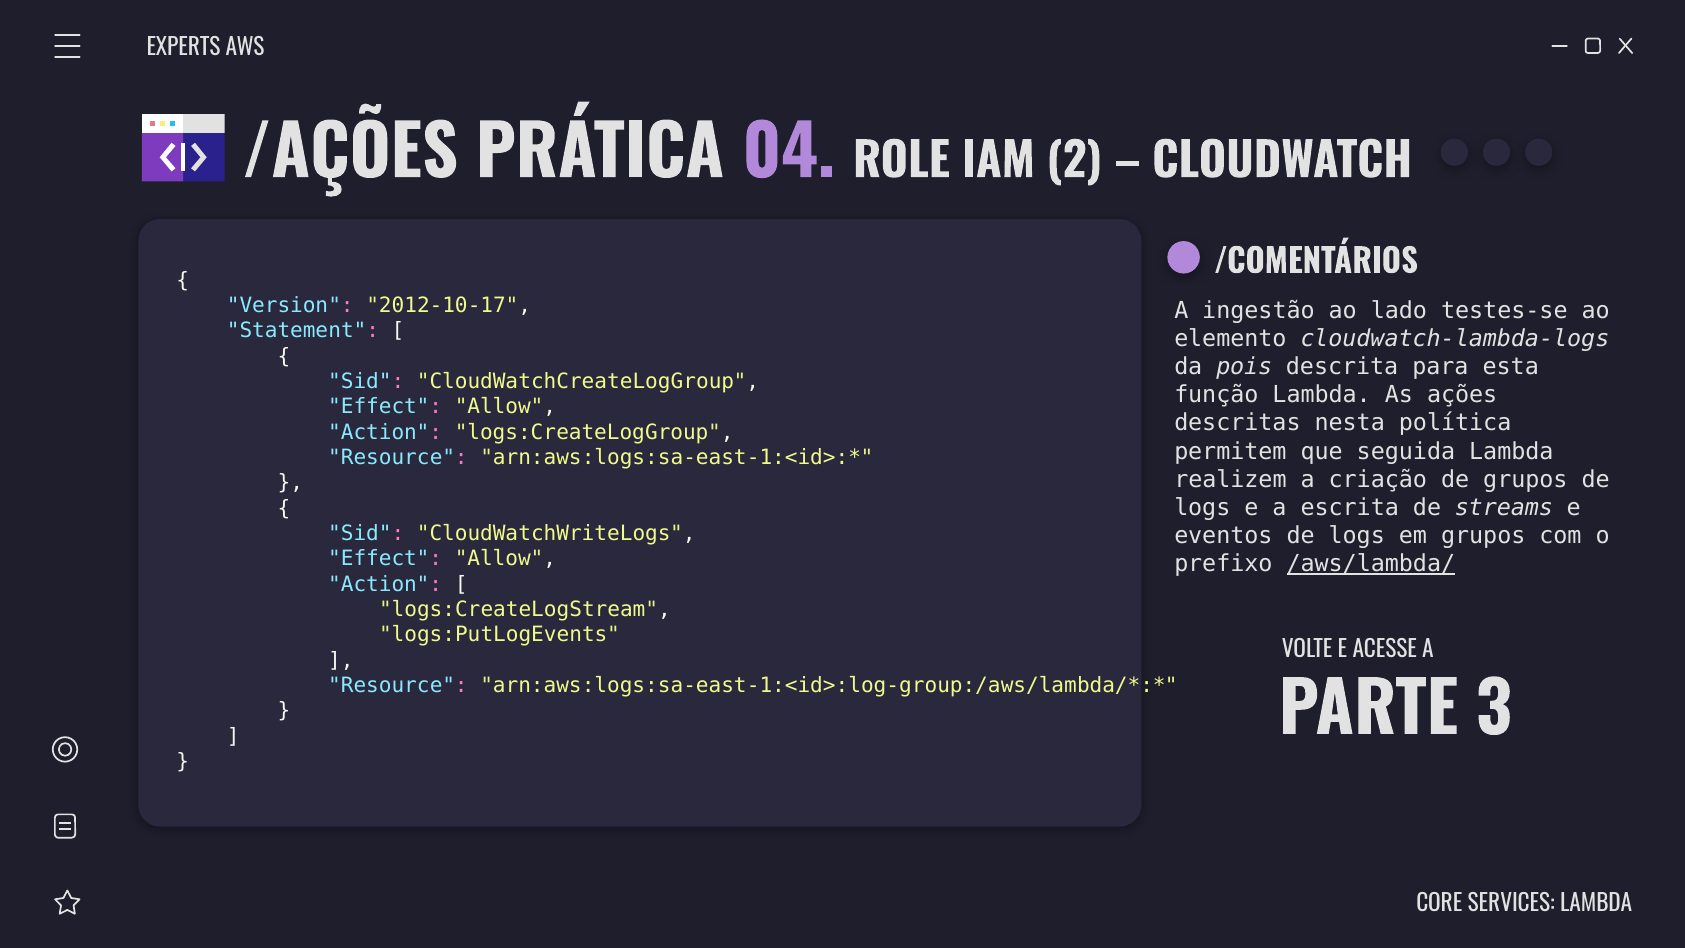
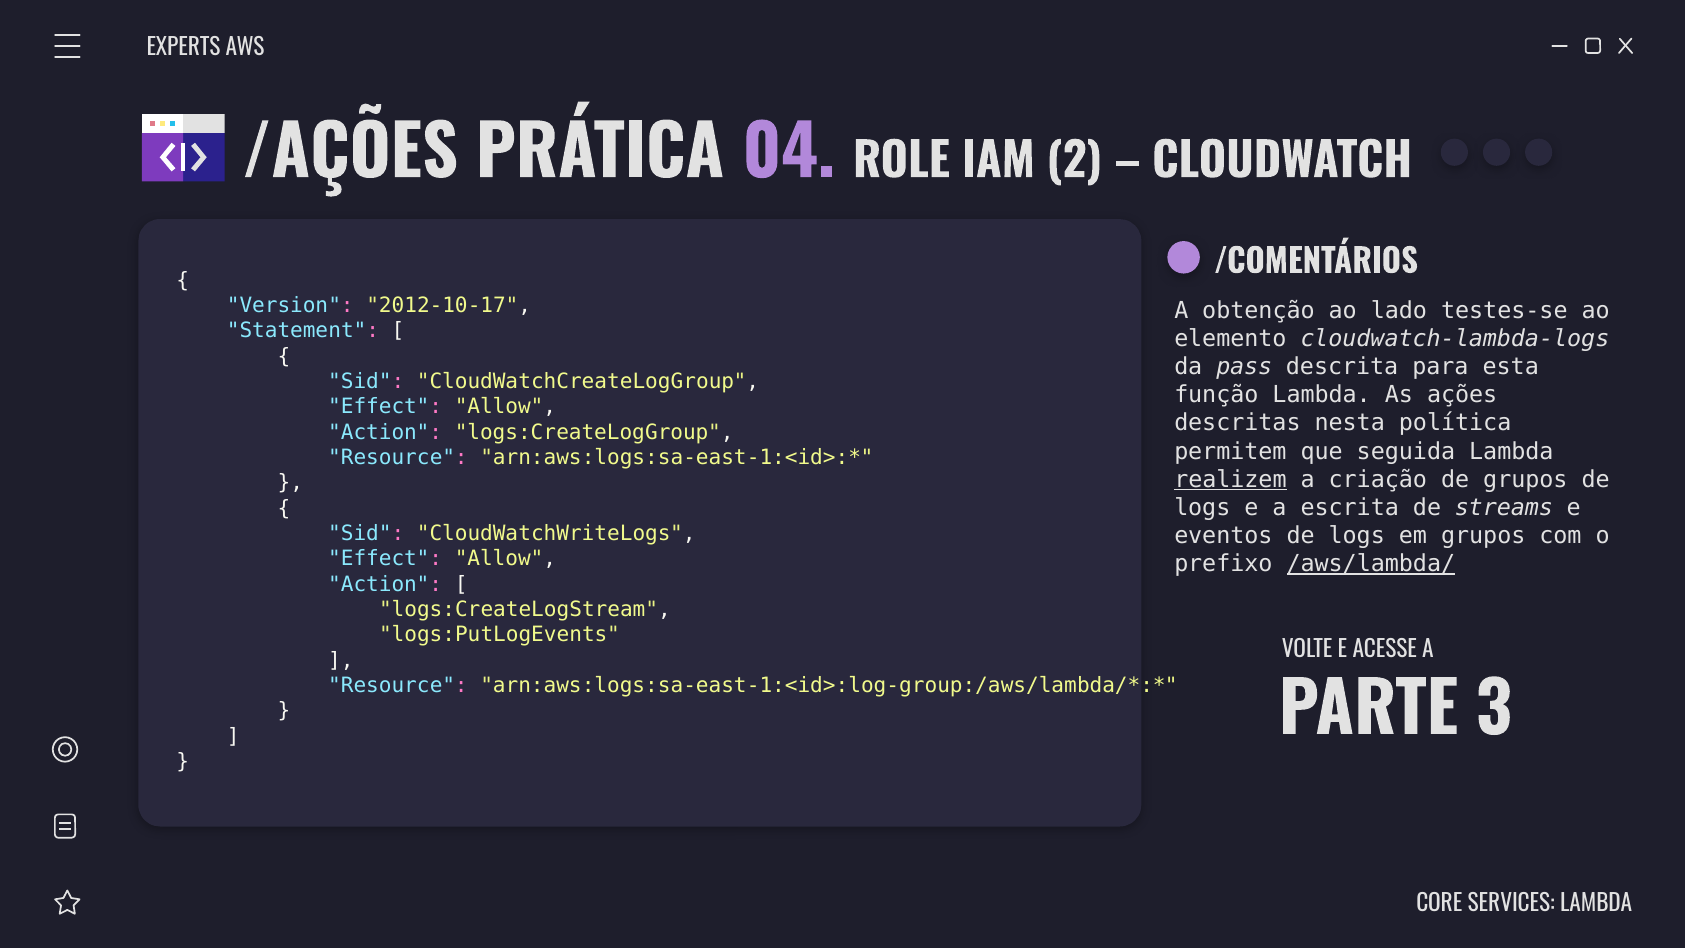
ingestão: ingestão -> obtenção
pois: pois -> pass
realizem underline: none -> present
